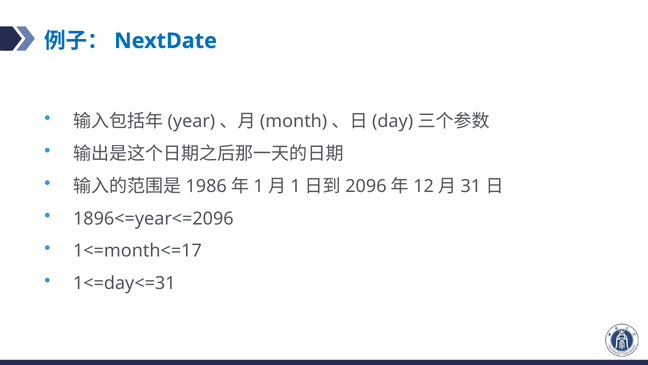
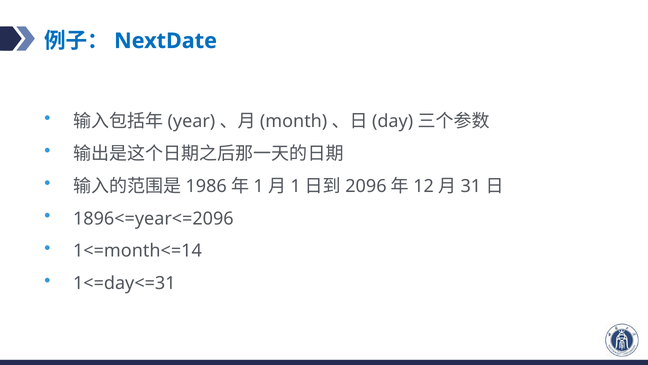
1<=month<=17: 1<=month<=17 -> 1<=month<=14
